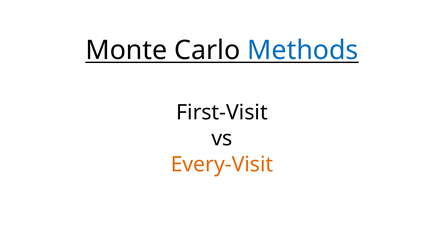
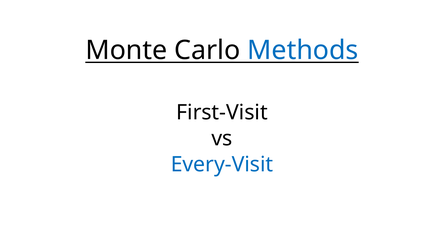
Every-Visit colour: orange -> blue
